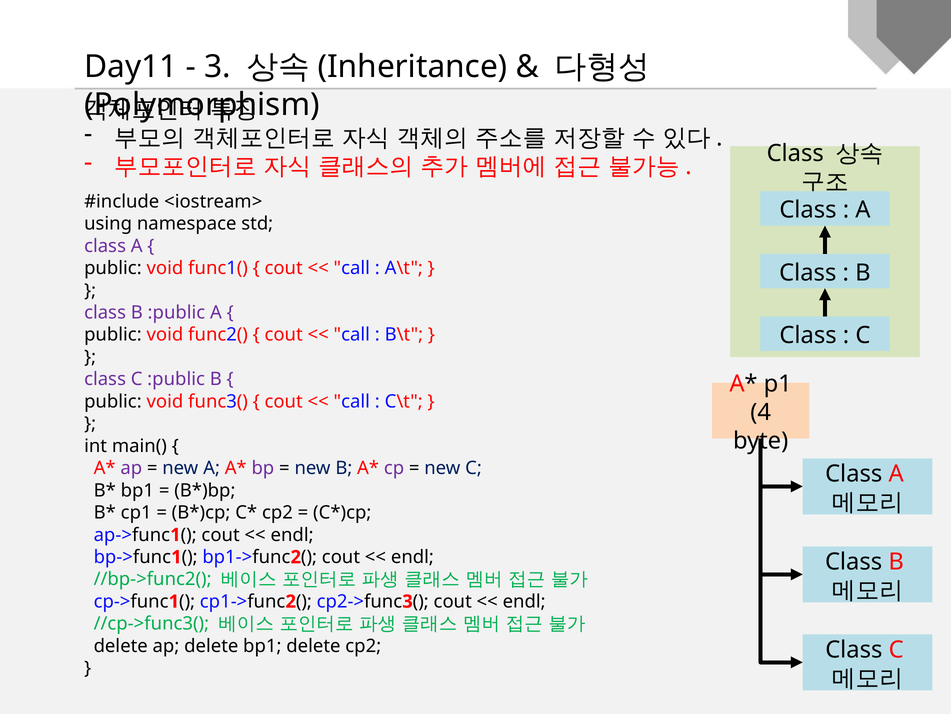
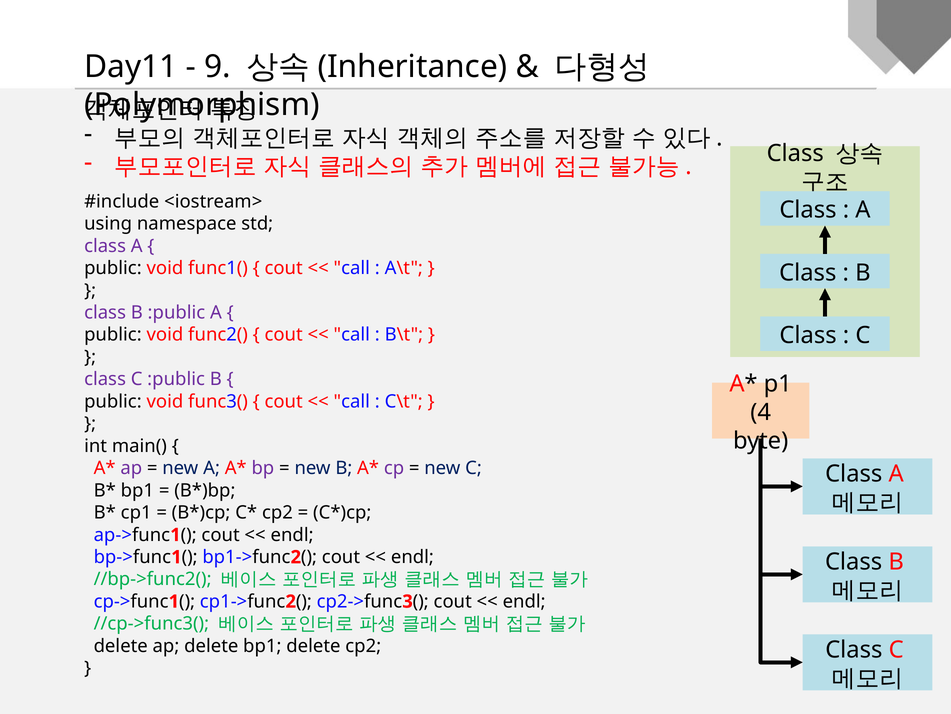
3: 3 -> 9
